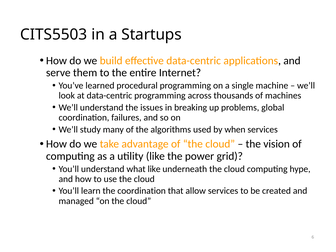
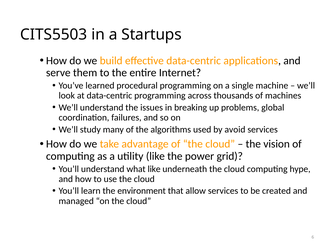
when: when -> avoid
the coordination: coordination -> environment
